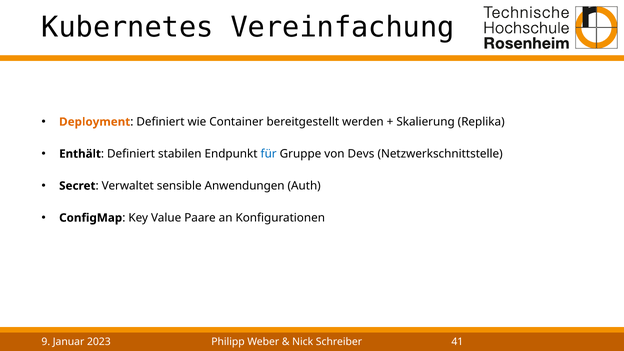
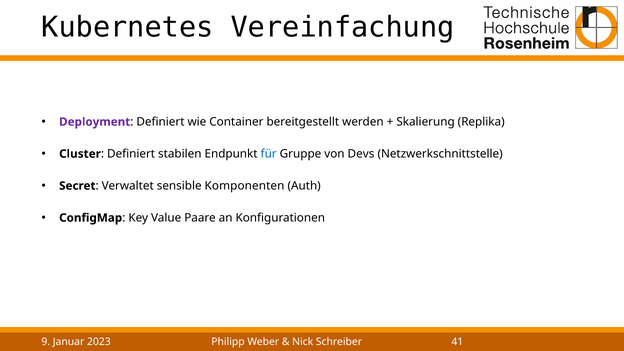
Deployment colour: orange -> purple
Enthält: Enthält -> Cluster
Anwendungen: Anwendungen -> Komponenten
